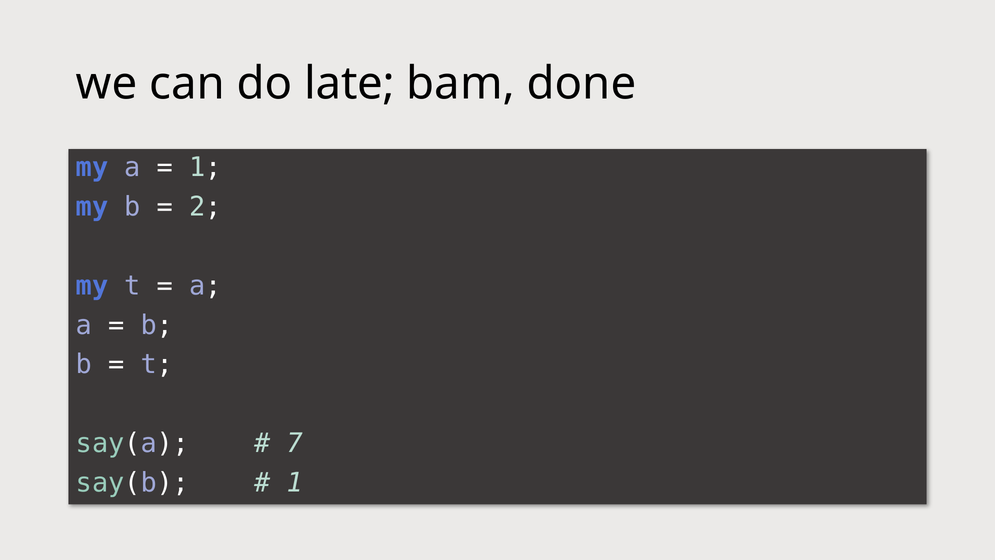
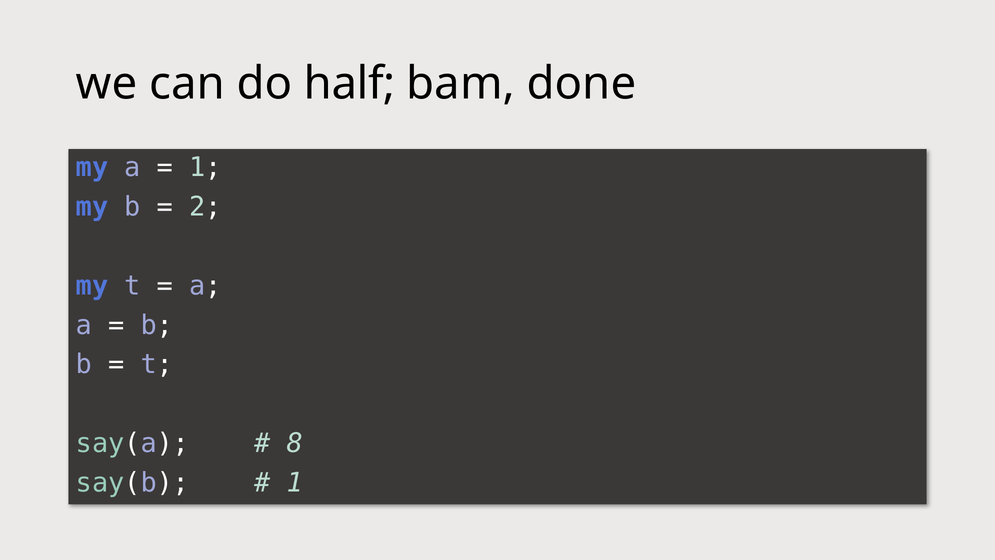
late: late -> half
7: 7 -> 8
